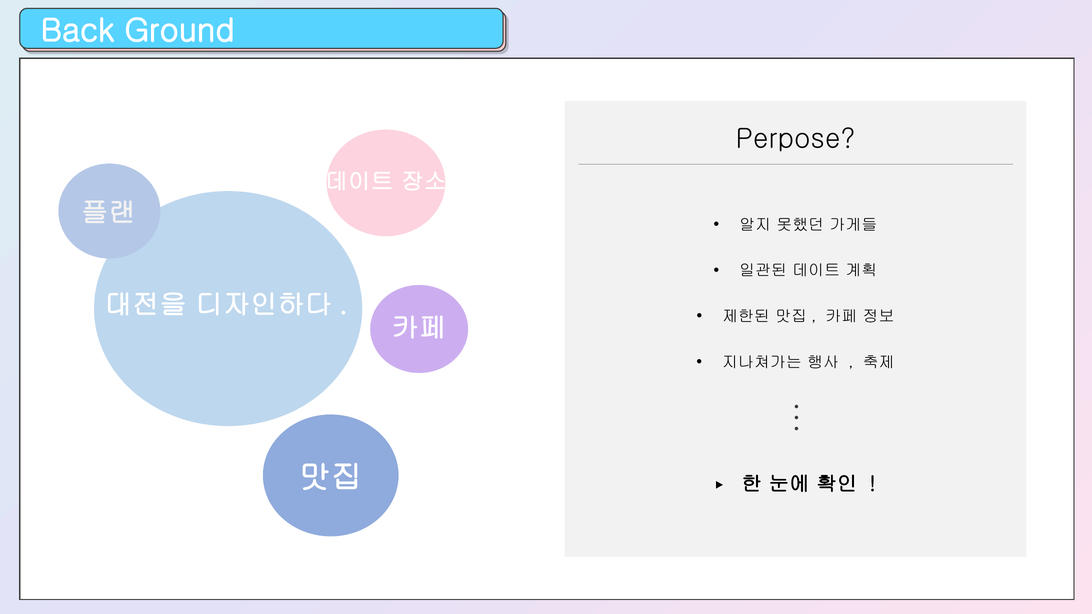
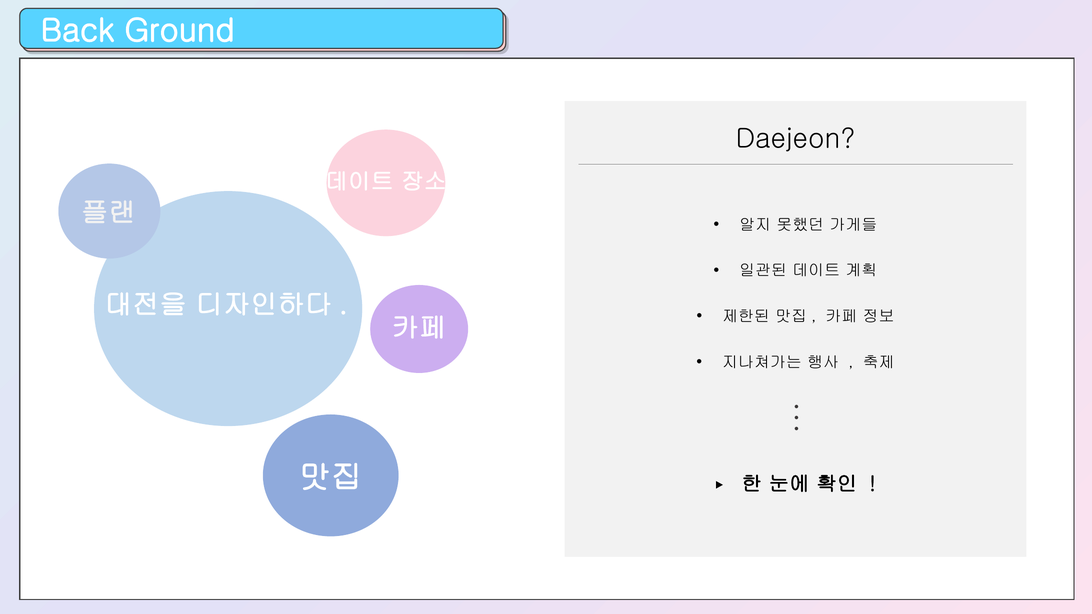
Perpose: Perpose -> Daejeon
